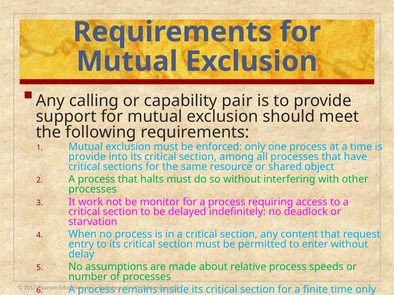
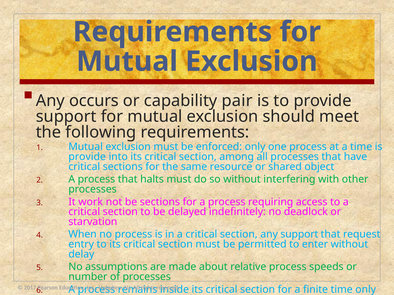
calling: calling -> occurs
be monitor: monitor -> sections
any content: content -> support
